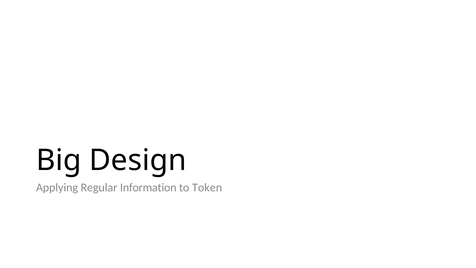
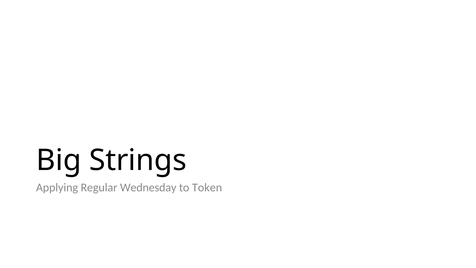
Design: Design -> Strings
Information: Information -> Wednesday
